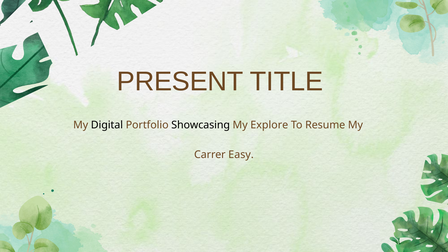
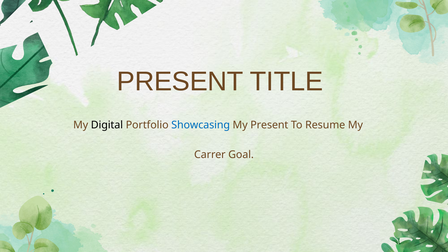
Showcasing colour: black -> blue
My Explore: Explore -> Present
Easy: Easy -> Goal
